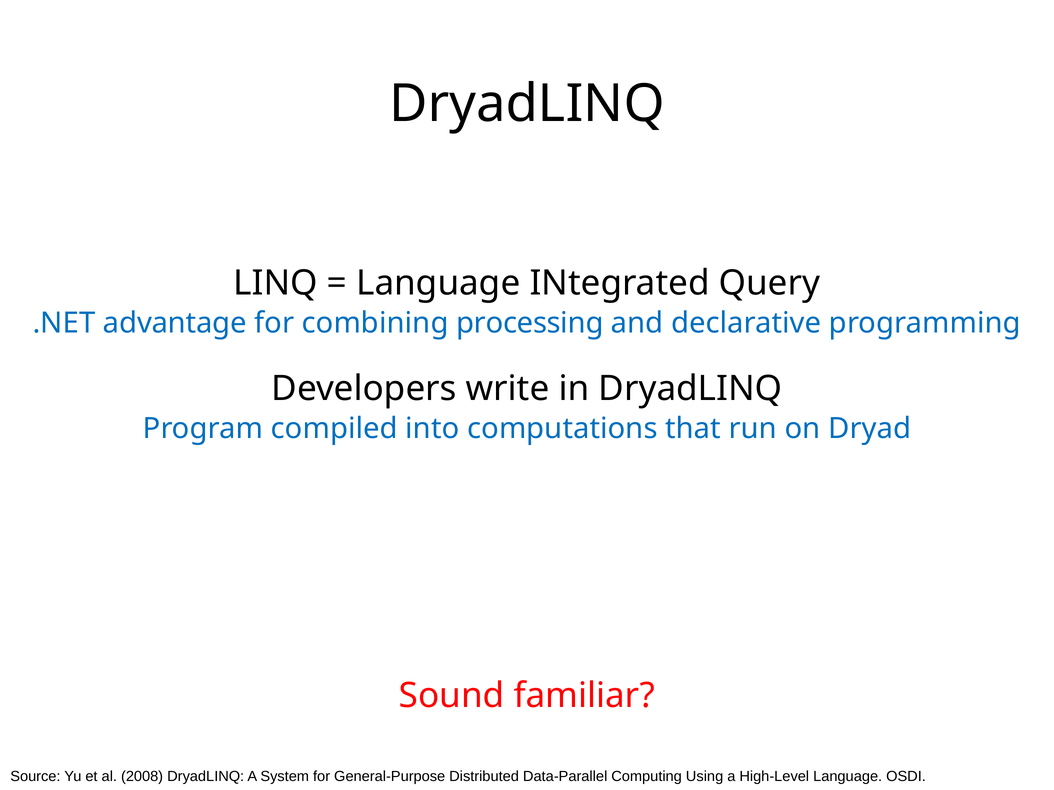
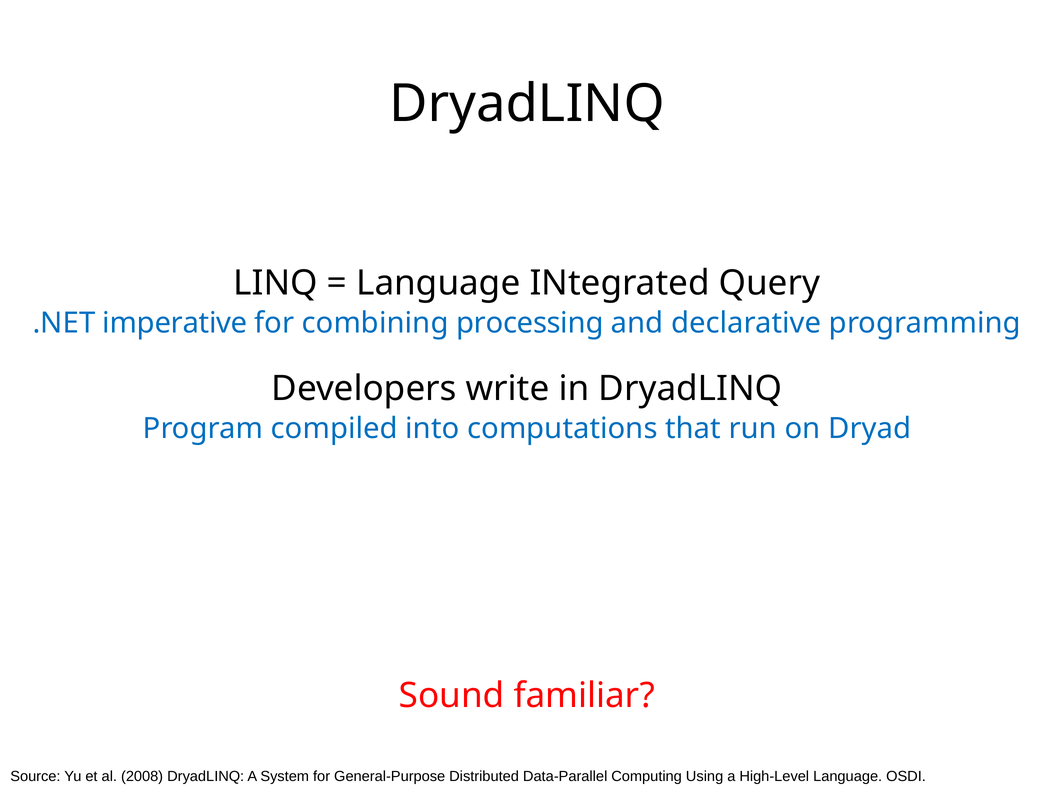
advantage: advantage -> imperative
